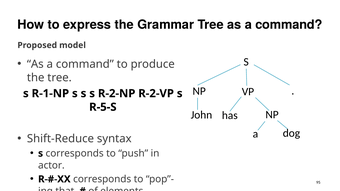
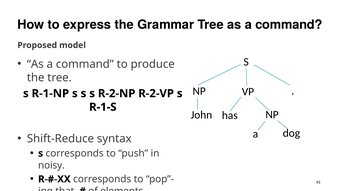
R-5-S: R-5-S -> R-1-S
actor: actor -> noisy
